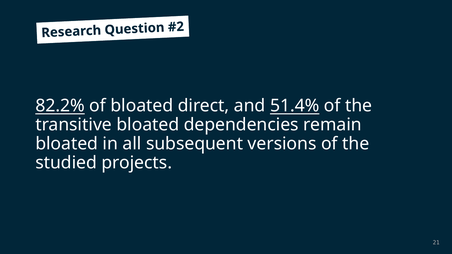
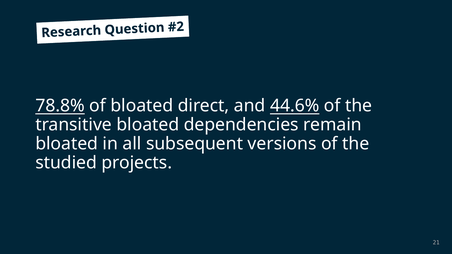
82.2%: 82.2% -> 78.8%
51.4%: 51.4% -> 44.6%
